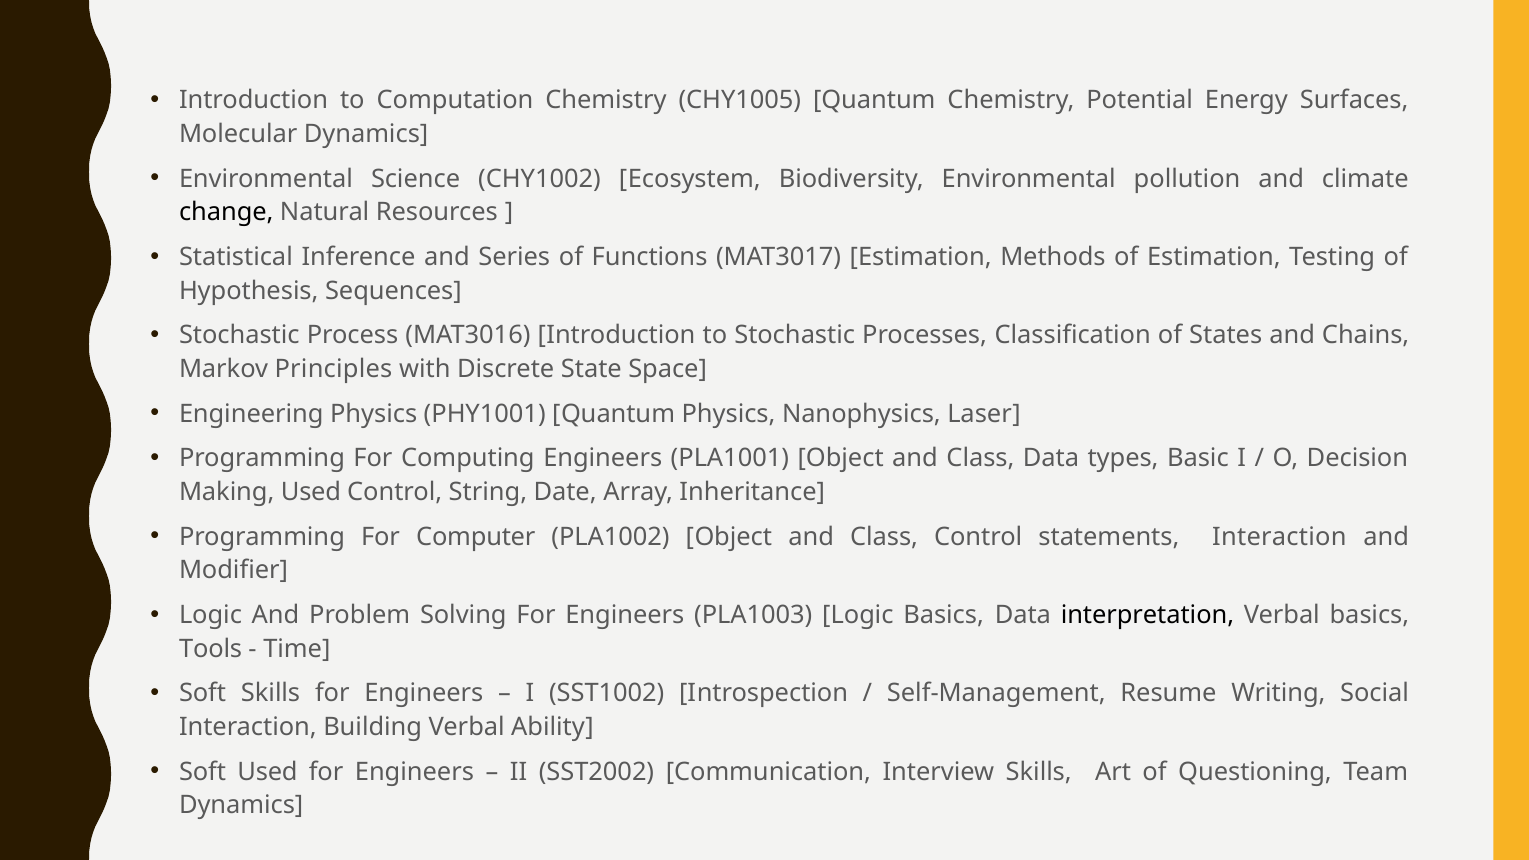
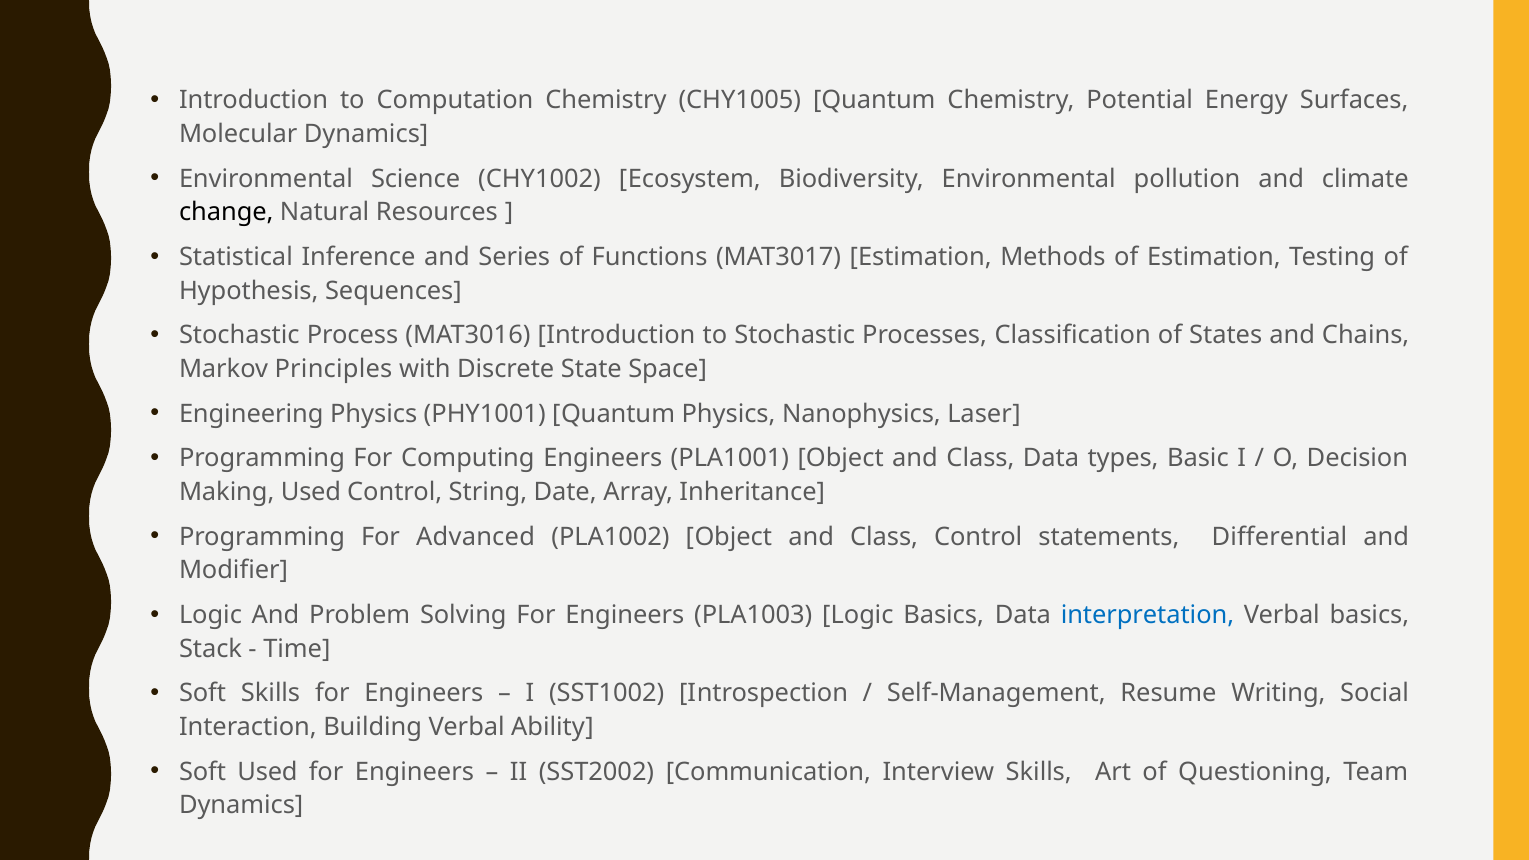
Computer: Computer -> Advanced
statements Interaction: Interaction -> Differential
interpretation colour: black -> blue
Tools: Tools -> Stack
